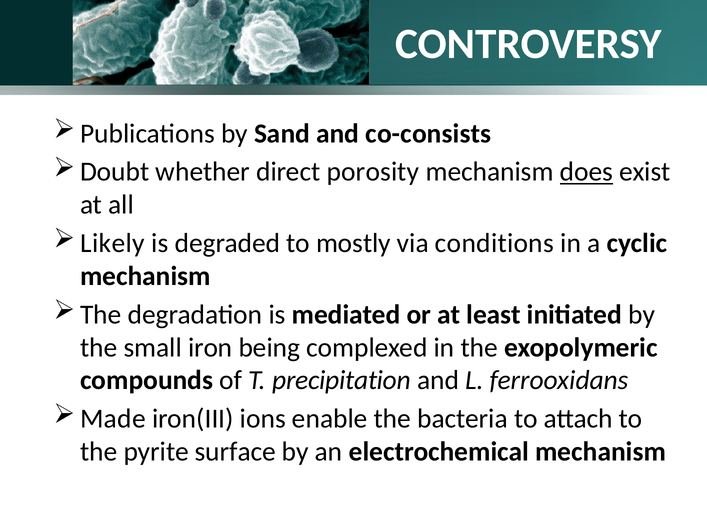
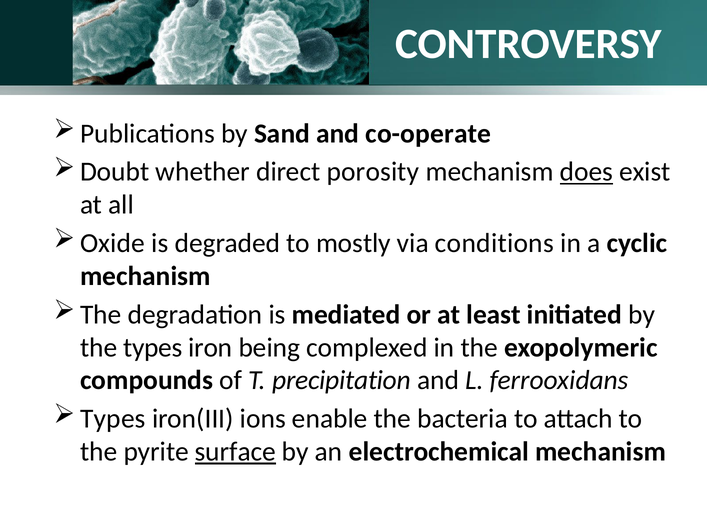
co-consists: co-consists -> co-operate
Likely: Likely -> Oxide
the small: small -> types
Made at (113, 419): Made -> Types
surface underline: none -> present
